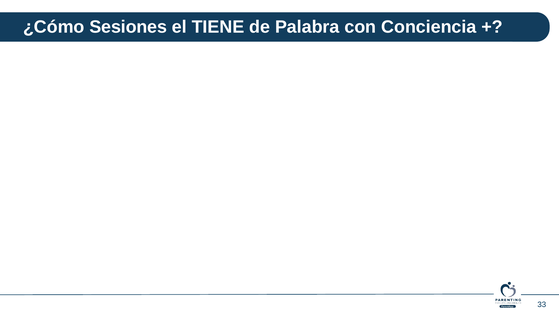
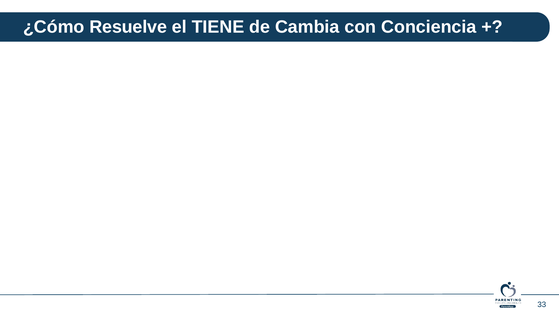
Sesiones: Sesiones -> Resuelve
Palabra: Palabra -> Cambia
